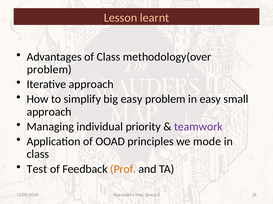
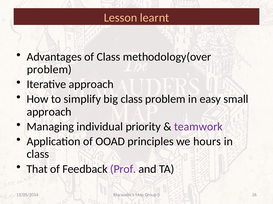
big easy: easy -> class
mode: mode -> hours
Test: Test -> That
Prof colour: orange -> purple
